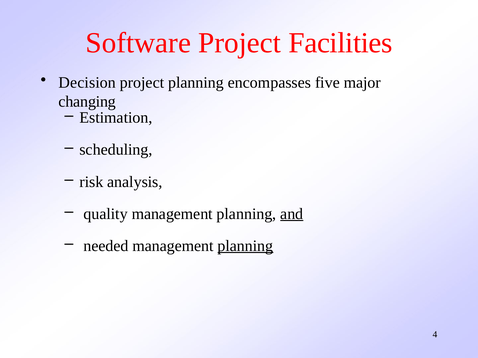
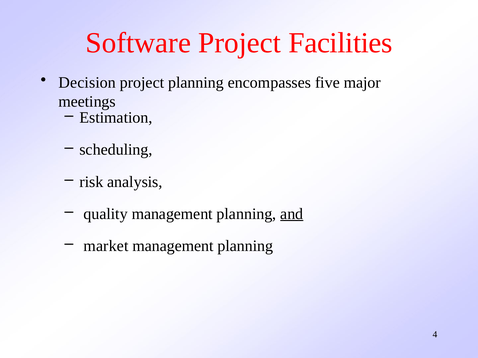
changing: changing -> meetings
needed: needed -> market
planning at (245, 246) underline: present -> none
